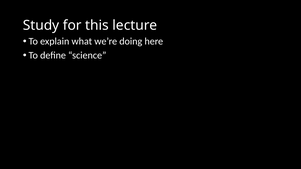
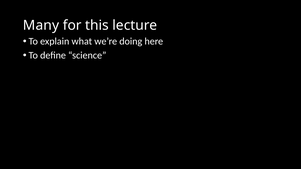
Study: Study -> Many
